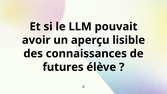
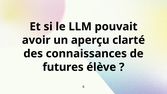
lisible: lisible -> clarté
